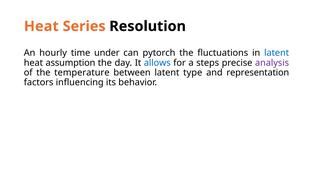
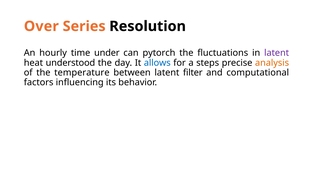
Heat at (41, 26): Heat -> Over
latent at (277, 53) colour: blue -> purple
assumption: assumption -> understood
analysis colour: purple -> orange
type: type -> filter
representation: representation -> computational
